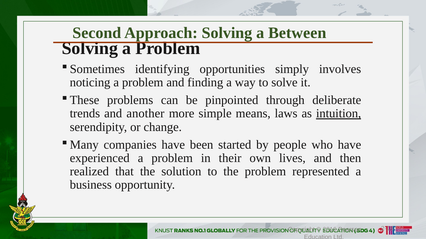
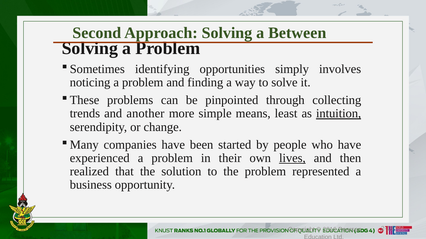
deliberate: deliberate -> collecting
laws: laws -> least
lives underline: none -> present
